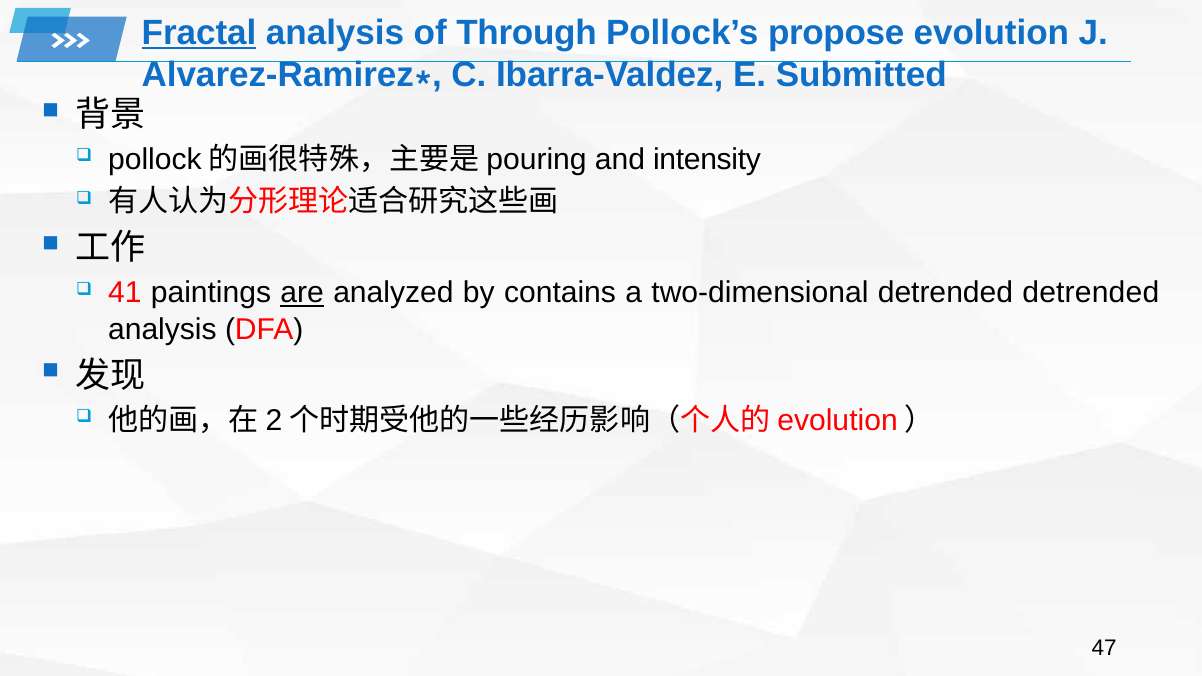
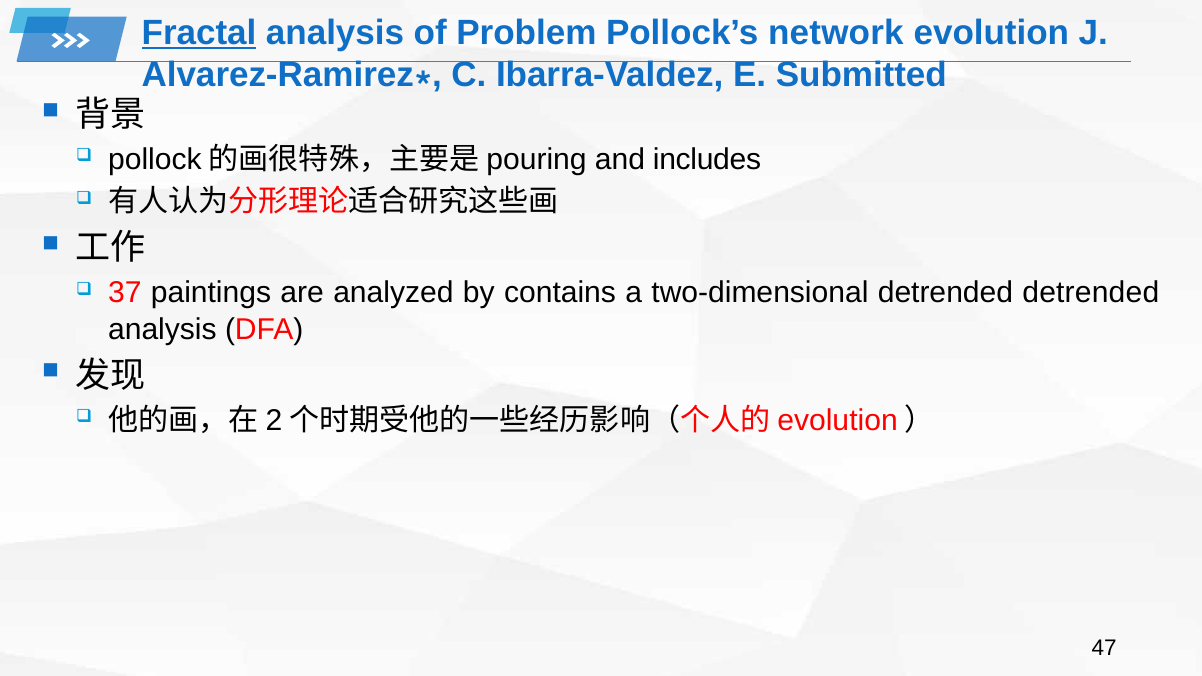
Through: Through -> Problem
propose: propose -> network
intensity: intensity -> includes
41: 41 -> 37
are underline: present -> none
